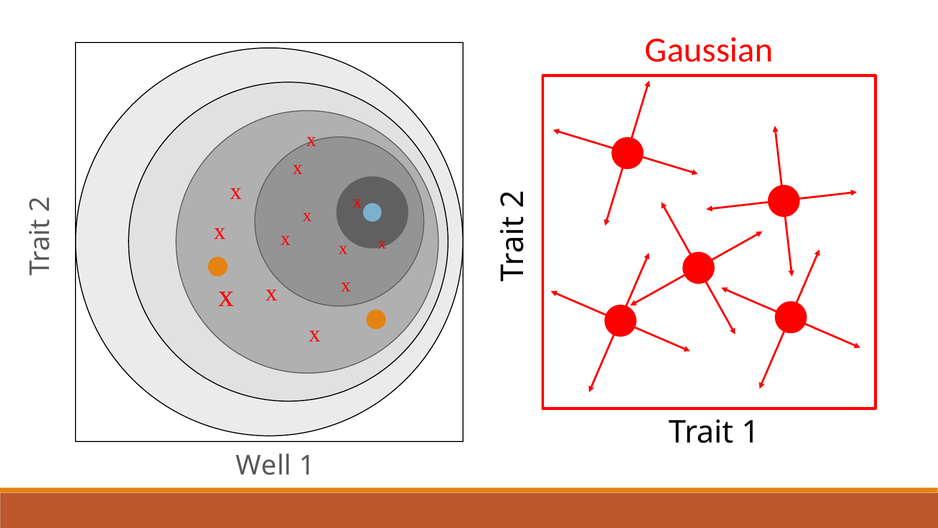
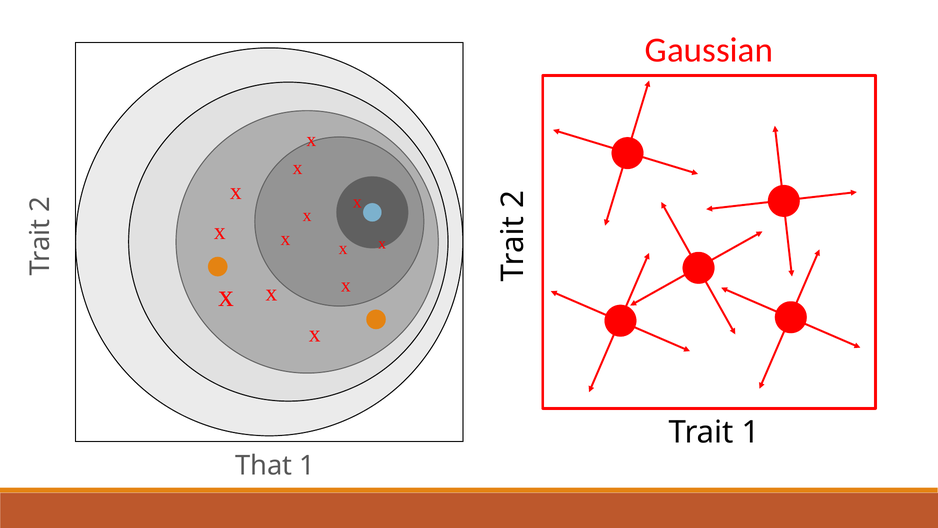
Well: Well -> That
